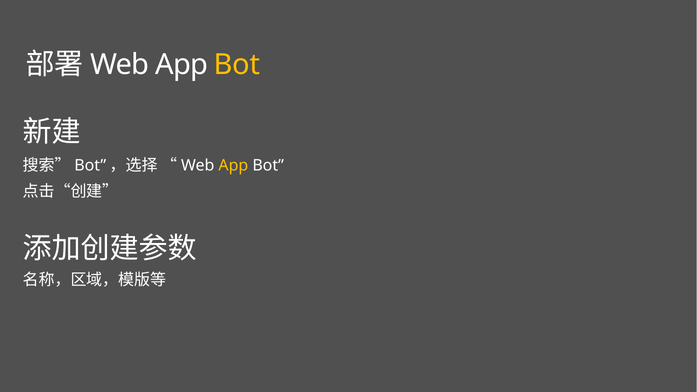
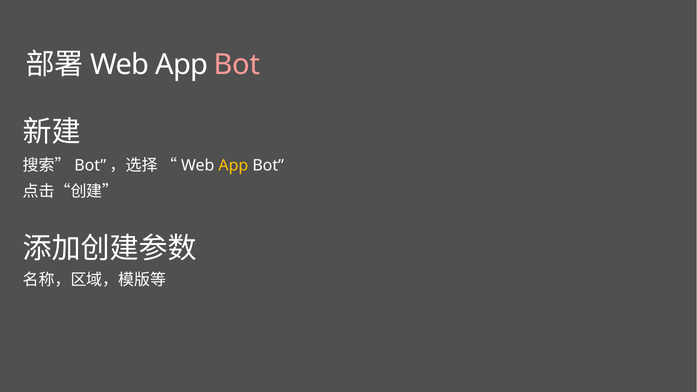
Bot at (237, 65) colour: yellow -> pink
